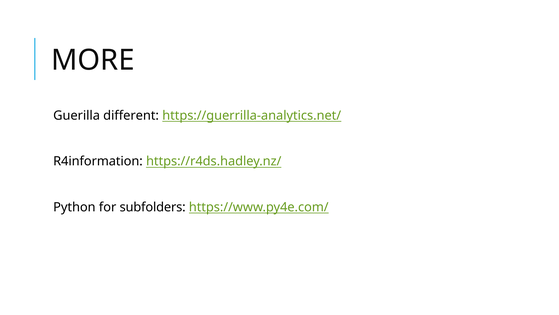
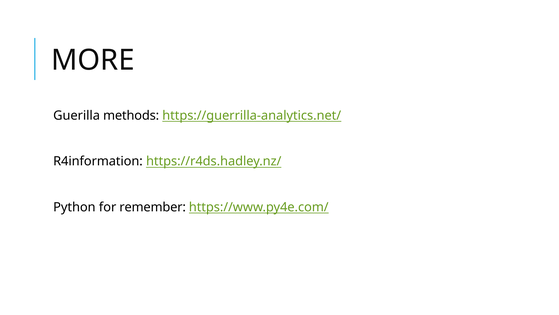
different: different -> methods
subfolders: subfolders -> remember
